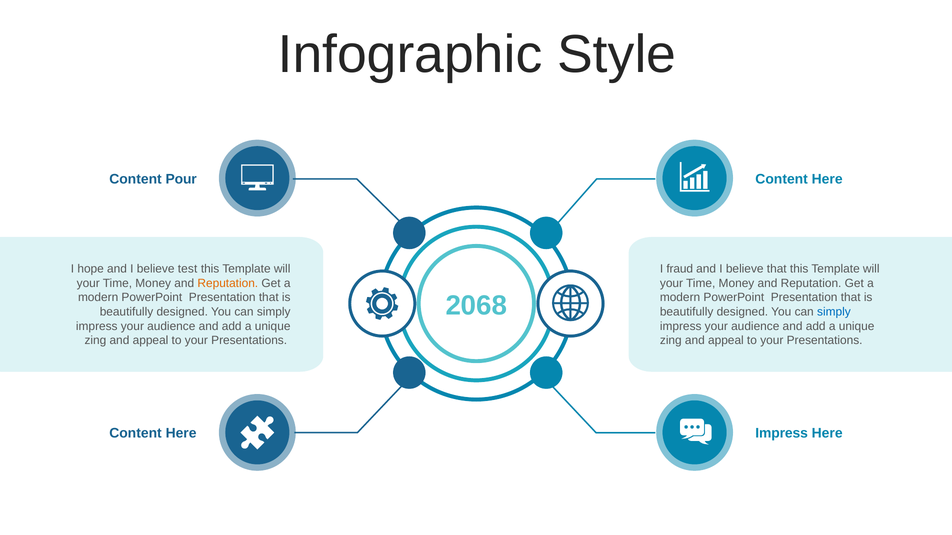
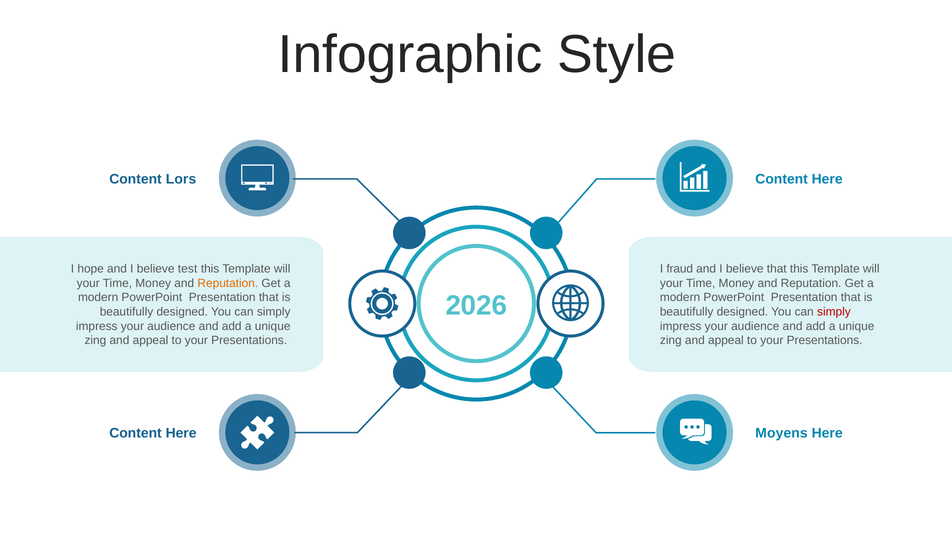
Pour: Pour -> Lors
2068: 2068 -> 2026
simply at (834, 312) colour: blue -> red
Impress at (782, 434): Impress -> Moyens
